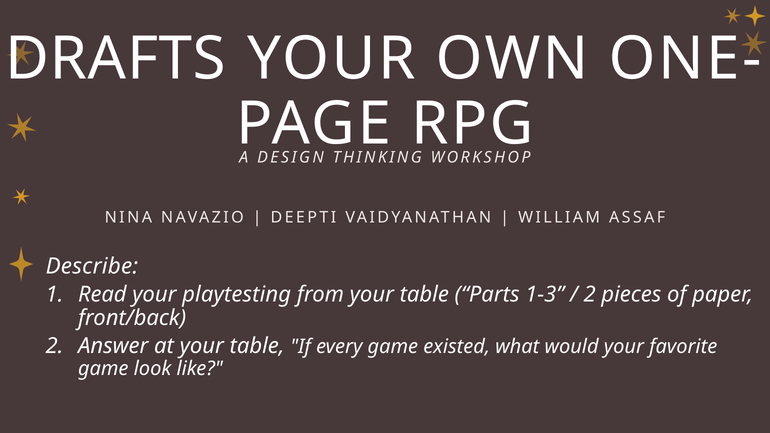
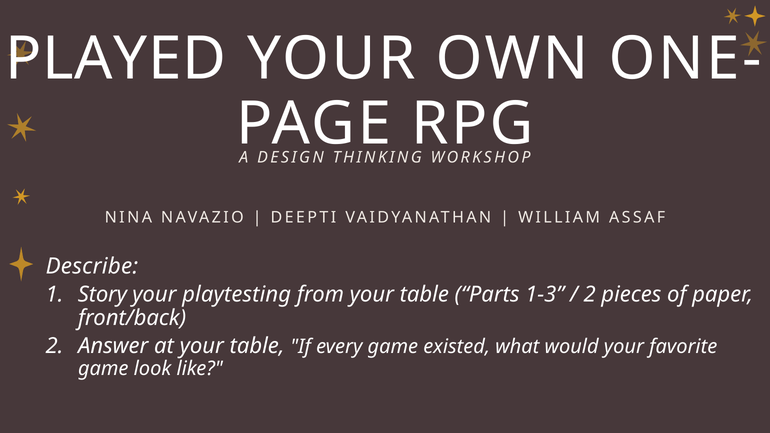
DRAFTS: DRAFTS -> PLAYED
Read: Read -> Story
